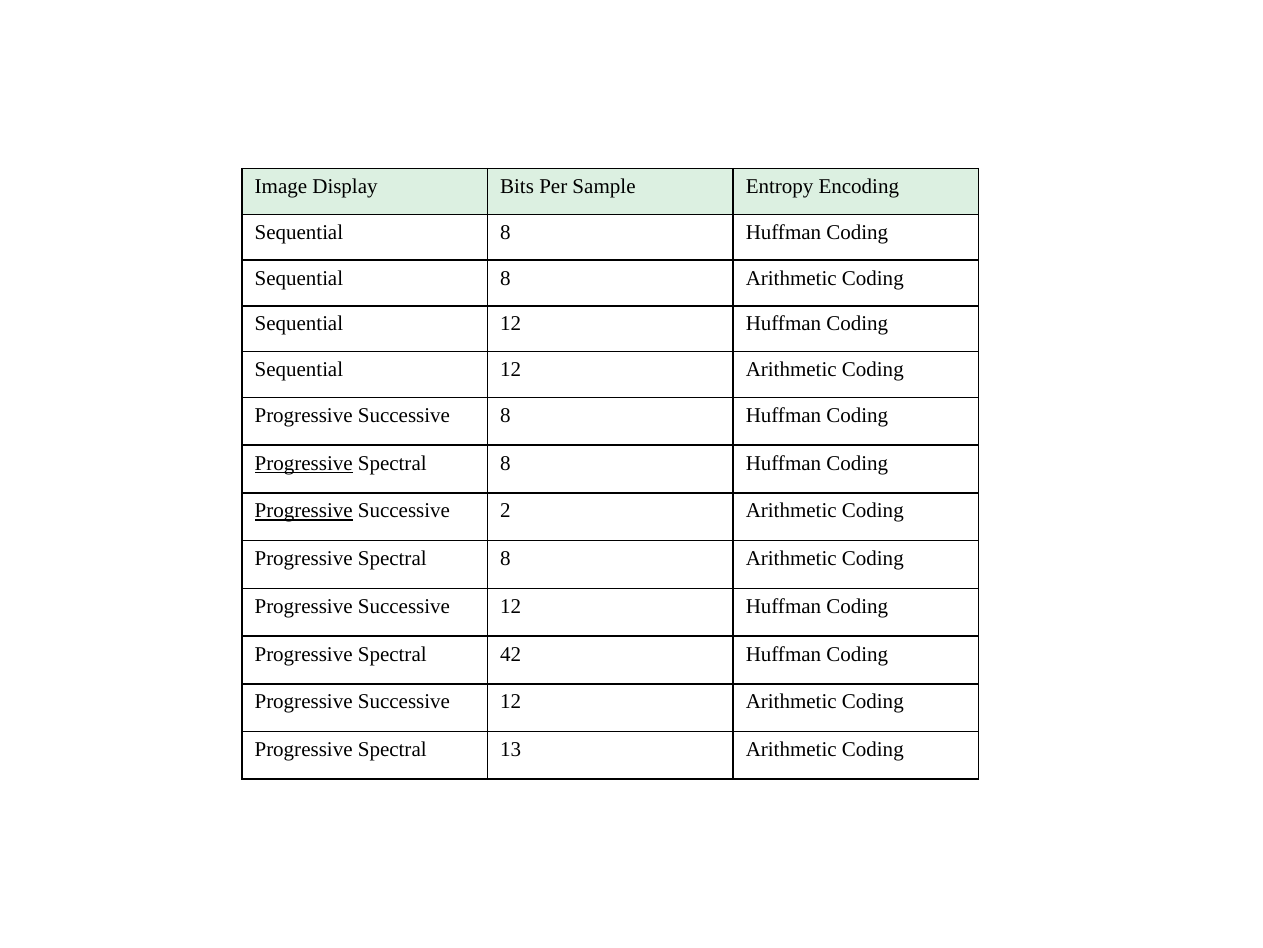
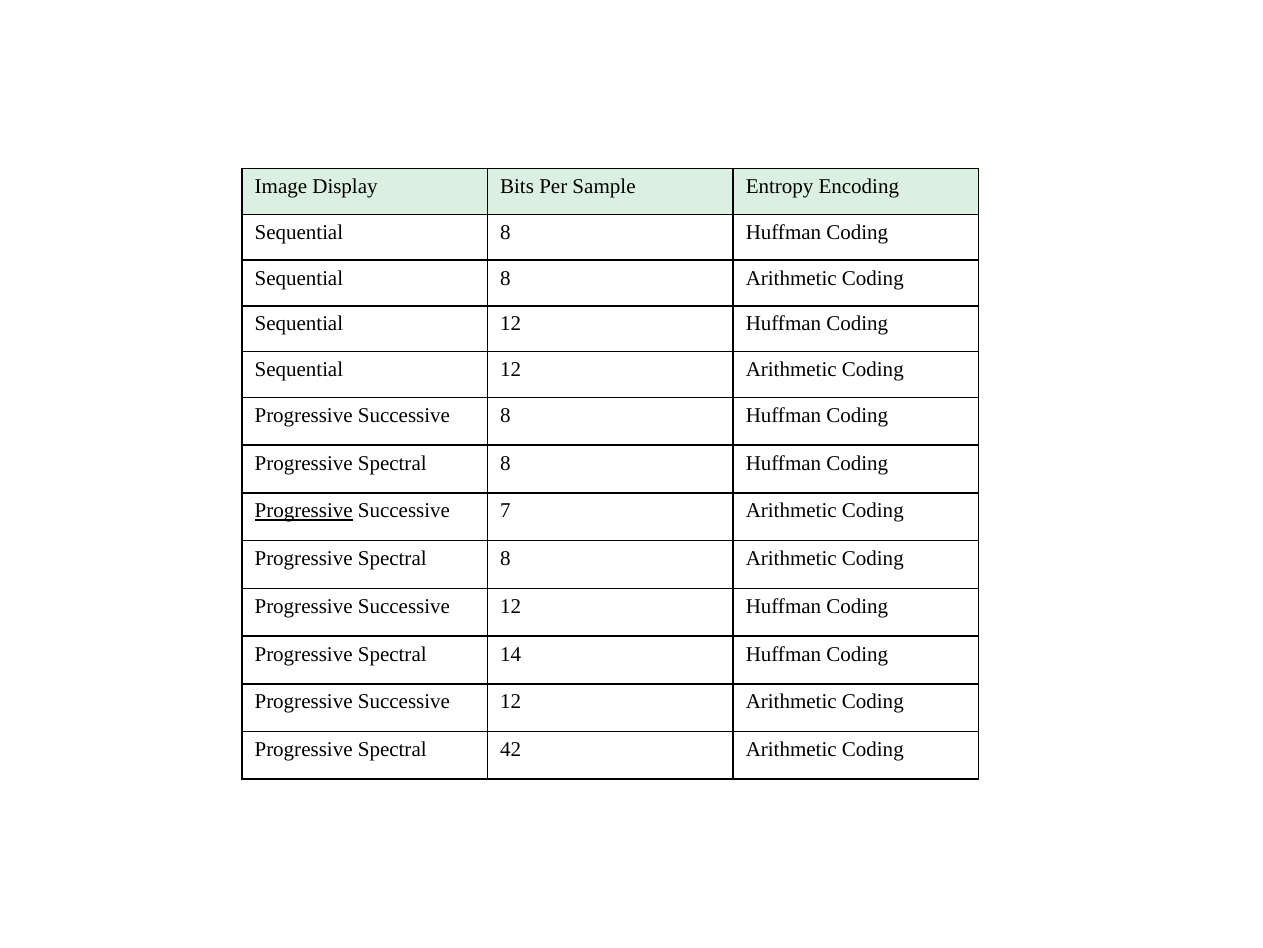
Progressive at (304, 463) underline: present -> none
2: 2 -> 7
42: 42 -> 14
13: 13 -> 42
